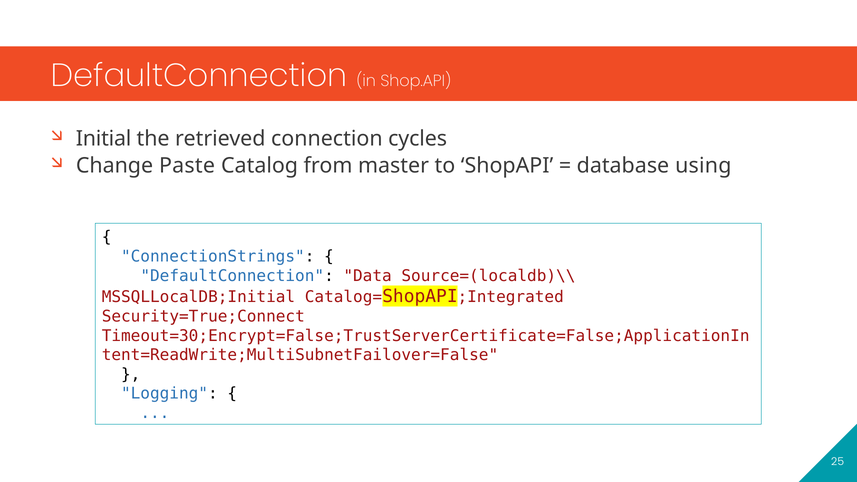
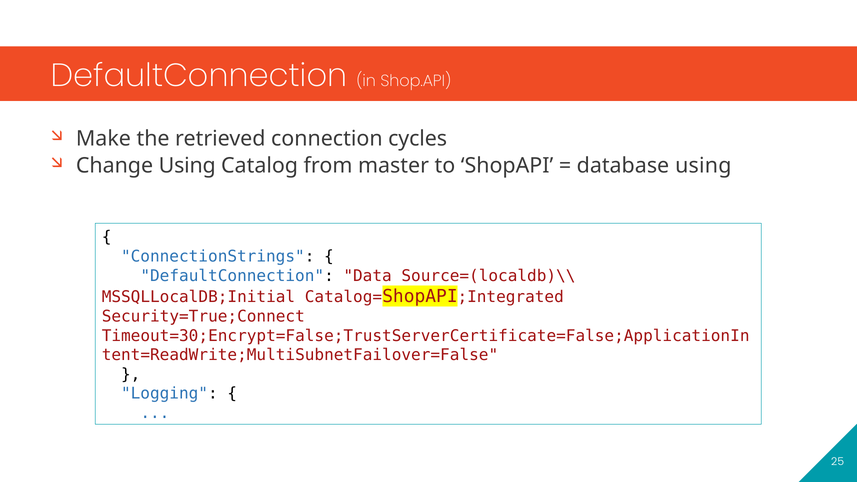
Initial: Initial -> Make
Change Paste: Paste -> Using
